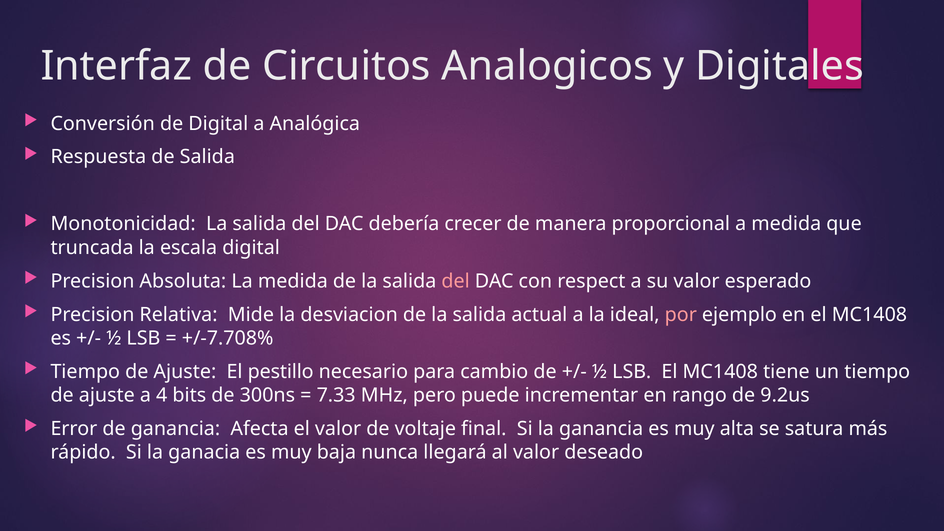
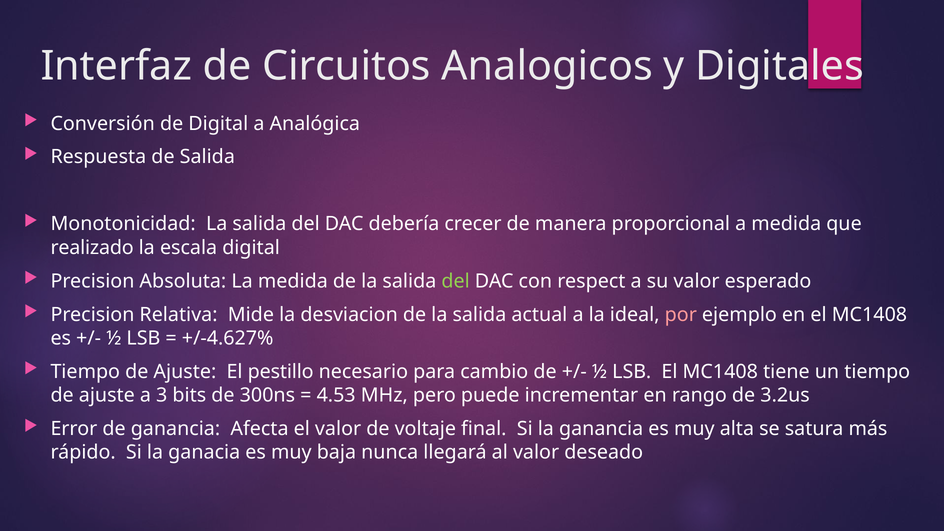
truncada: truncada -> realizado
del at (456, 281) colour: pink -> light green
+/-7.708%: +/-7.708% -> +/-4.627%
4: 4 -> 3
7.33: 7.33 -> 4.53
9.2us: 9.2us -> 3.2us
